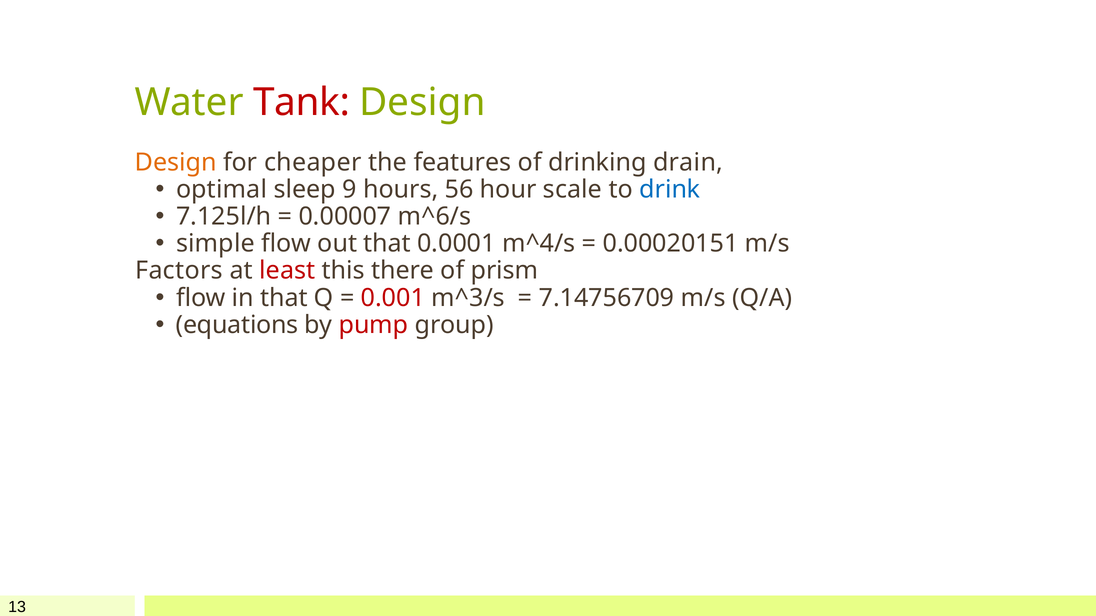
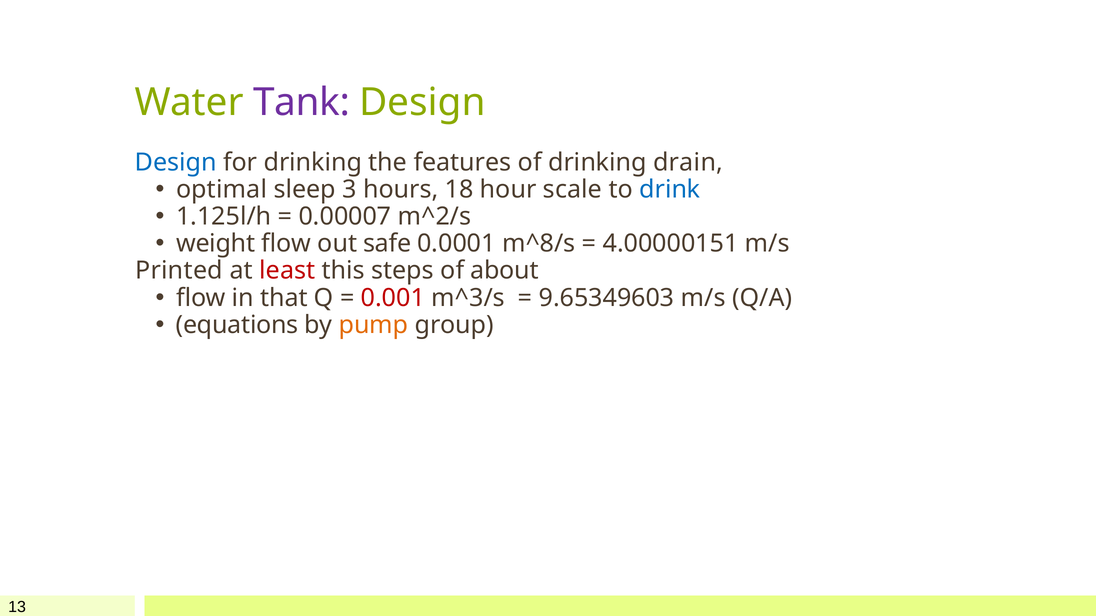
Tank colour: red -> purple
Design at (176, 162) colour: orange -> blue
for cheaper: cheaper -> drinking
9: 9 -> 3
56: 56 -> 18
7.125l/h: 7.125l/h -> 1.125l/h
m^6/s: m^6/s -> m^2/s
simple: simple -> weight
out that: that -> safe
m^4/s: m^4/s -> m^8/s
0.00020151: 0.00020151 -> 4.00000151
Factors: Factors -> Printed
there: there -> steps
prism: prism -> about
7.14756709: 7.14756709 -> 9.65349603
pump colour: red -> orange
